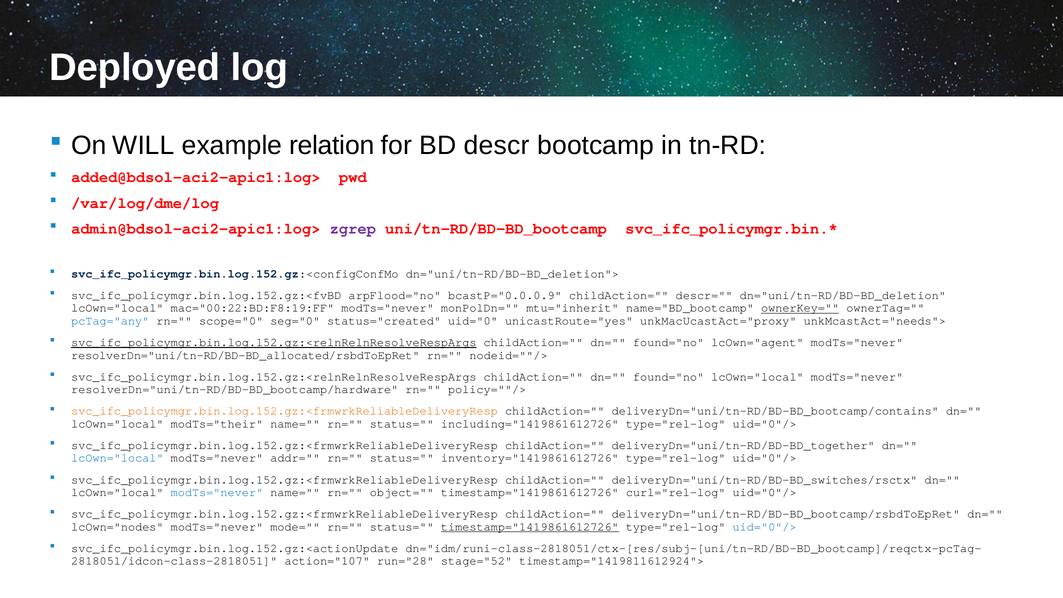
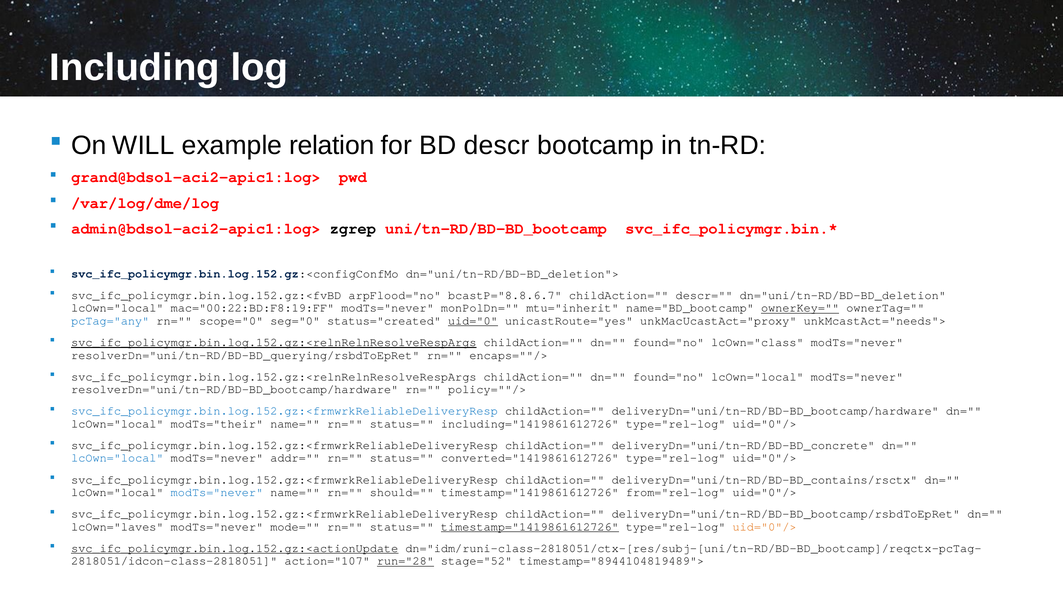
Deployed: Deployed -> Including
added@bdsol-aci2-apic1:log>: added@bdsol-aci2-apic1:log> -> grand@bdsol-aci2-apic1:log>
zgrep colour: purple -> black
bcastP="0.0.0.9: bcastP="0.0.0.9 -> bcastP="8.8.6.7
uid="0 underline: none -> present
lcOwn="agent: lcOwn="agent -> lcOwn="class
resolverDn="uni/tn-RD/BD-BD_allocated/rsbdToEpRet: resolverDn="uni/tn-RD/BD-BD_allocated/rsbdToEpRet -> resolverDn="uni/tn-RD/BD-BD_querying/rsbdToEpRet
nodeid=""/>: nodeid=""/> -> encaps=""/>
svc_ifc_policymgr.bin.log.152.gz:<frmwrkReliableDeliveryResp at (284, 411) colour: orange -> blue
deliveryDn="uni/tn-RD/BD-BD_bootcamp/contains: deliveryDn="uni/tn-RD/BD-BD_bootcamp/contains -> deliveryDn="uni/tn-RD/BD-BD_bootcamp/hardware
deliveryDn="uni/tn-RD/BD-BD_together: deliveryDn="uni/tn-RD/BD-BD_together -> deliveryDn="uni/tn-RD/BD-BD_concrete
inventory="1419861612726: inventory="1419861612726 -> converted="1419861612726
deliveryDn="uni/tn-RD/BD-BD_switches/rsctx: deliveryDn="uni/tn-RD/BD-BD_switches/rsctx -> deliveryDn="uni/tn-RD/BD-BD_contains/rsctx
object=: object= -> should=
curl="rel-log: curl="rel-log -> from="rel-log
lcOwn="nodes: lcOwn="nodes -> lcOwn="laves
uid="0"/> at (765, 527) colour: blue -> orange
svc_ifc_policymgr.bin.log.152.gz:<actionUpdate underline: none -> present
run="28 underline: none -> present
timestamp="1419811612924">: timestamp="1419811612924"> -> timestamp="8944104819489">
